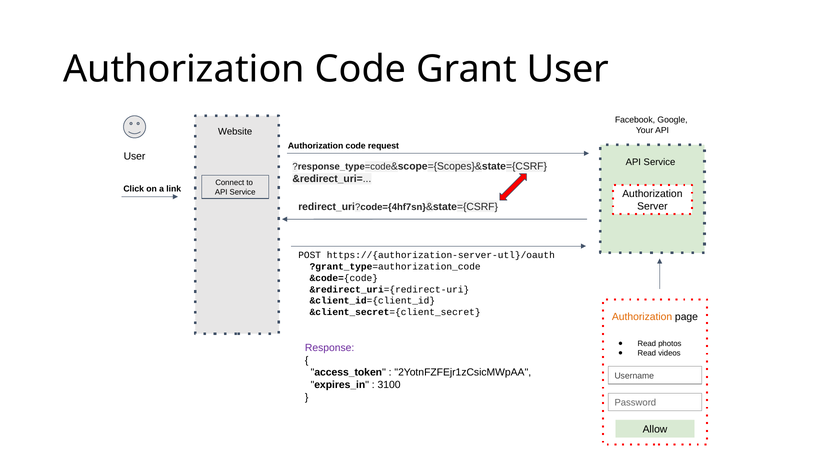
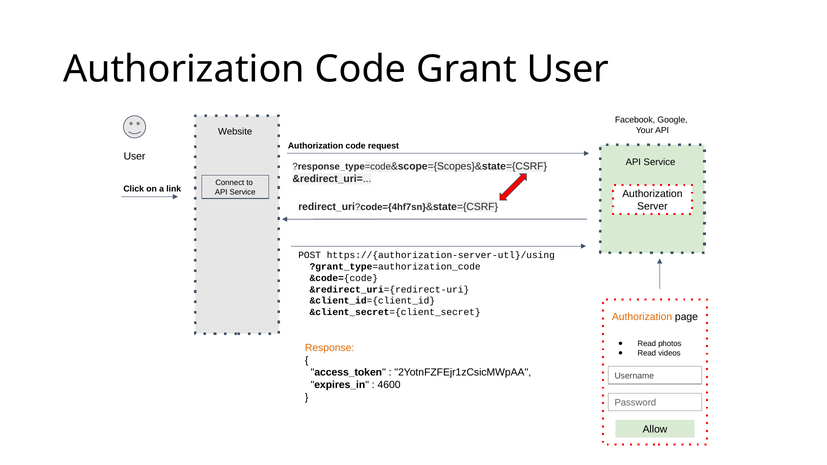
https://{authorization-server-utl}/oauth: https://{authorization-server-utl}/oauth -> https://{authorization-server-utl}/using
Response colour: purple -> orange
3100: 3100 -> 4600
